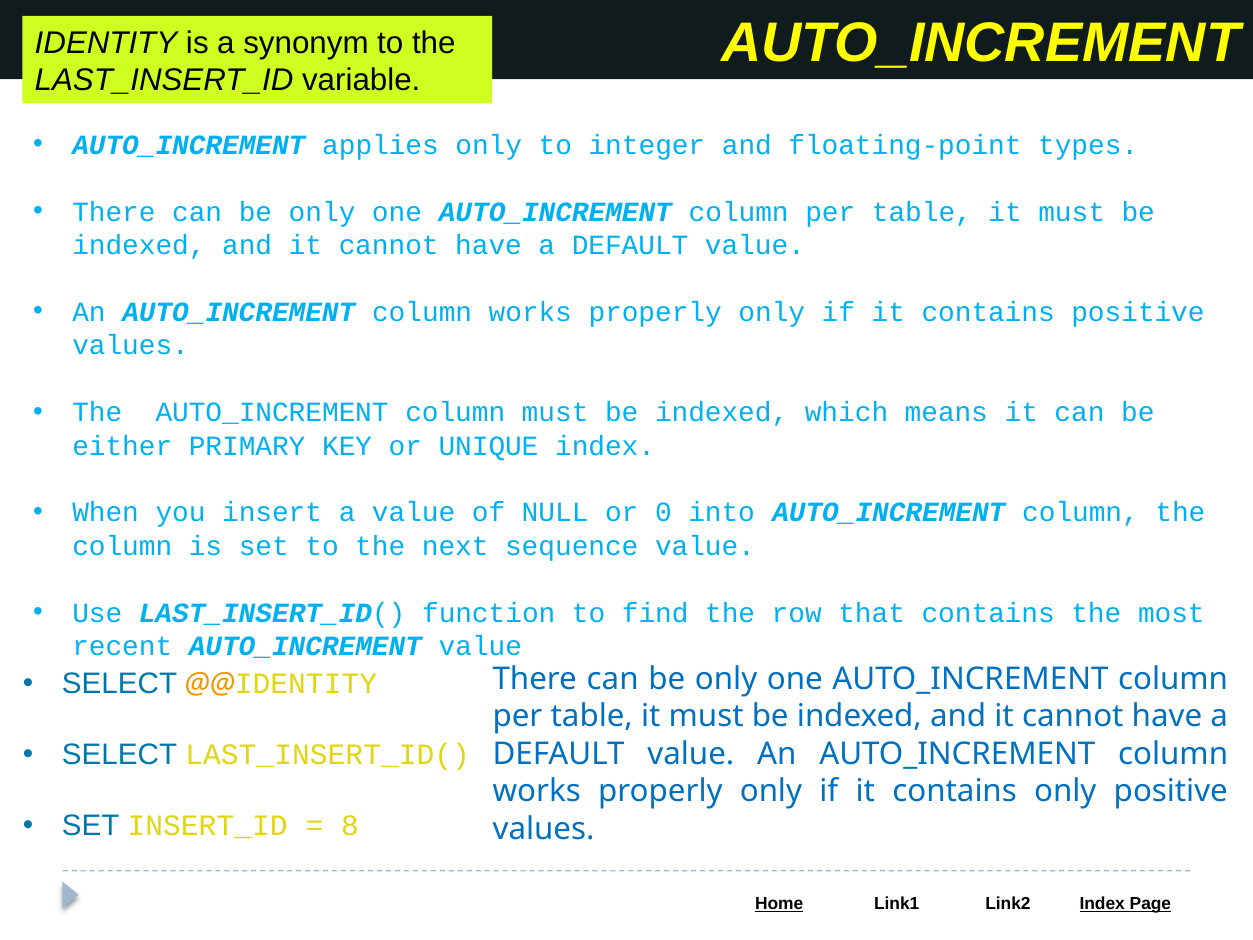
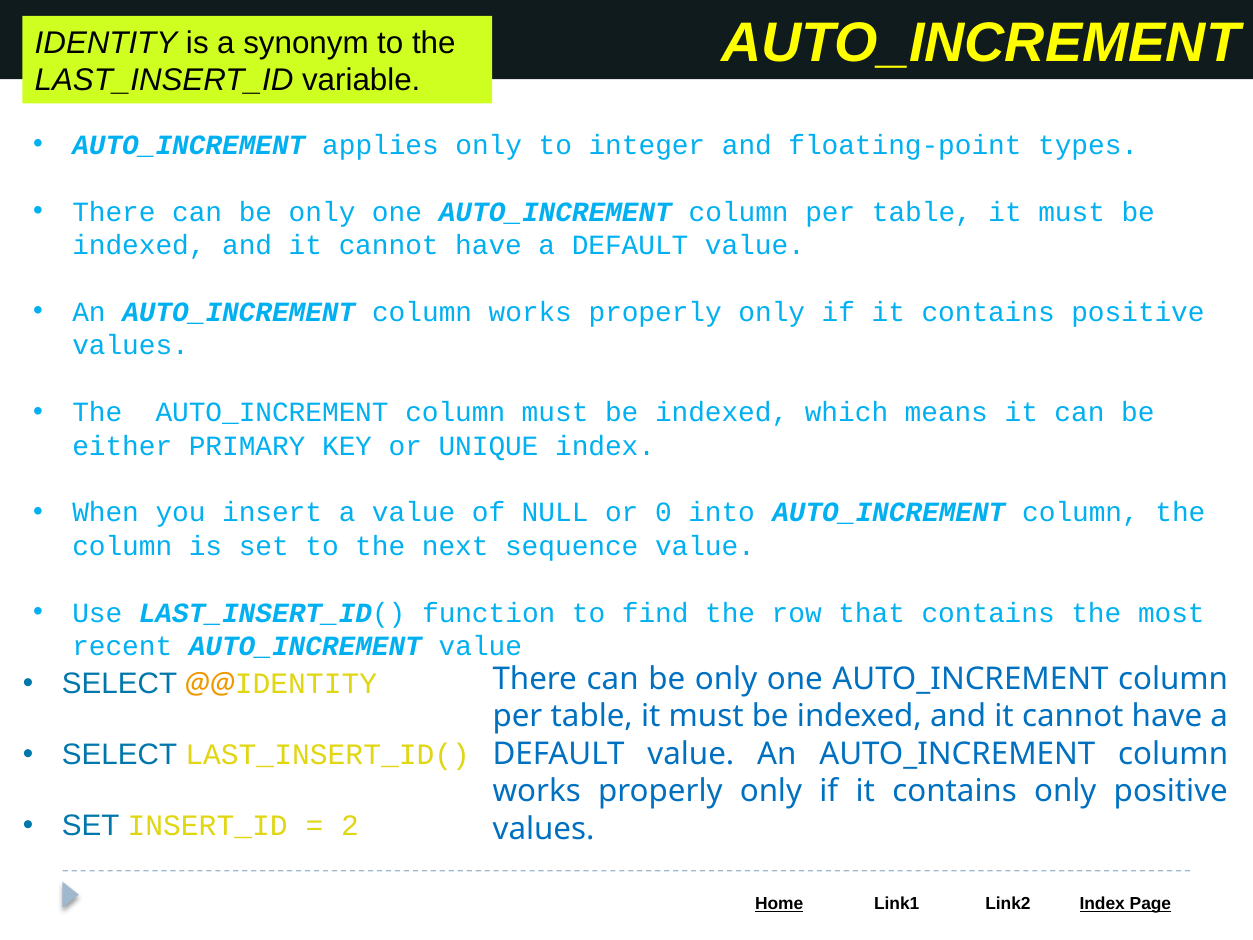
8: 8 -> 2
